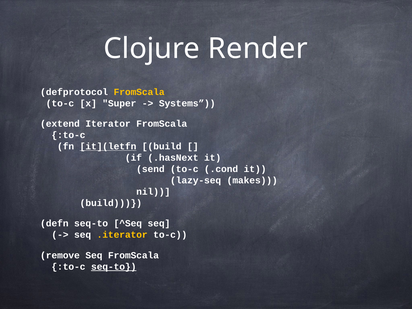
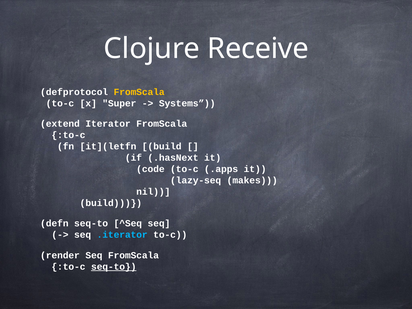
Render: Render -> Receive
it](letfn underline: present -> none
send: send -> code
.cond: .cond -> .apps
.iterator colour: yellow -> light blue
remove: remove -> render
